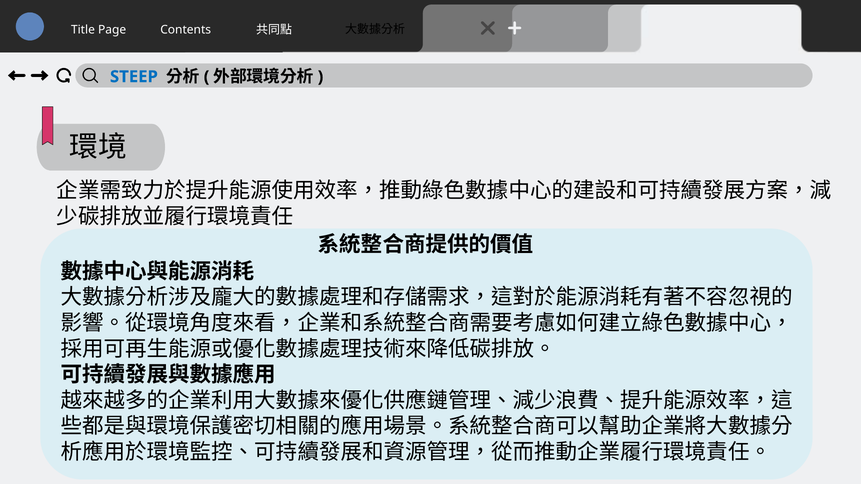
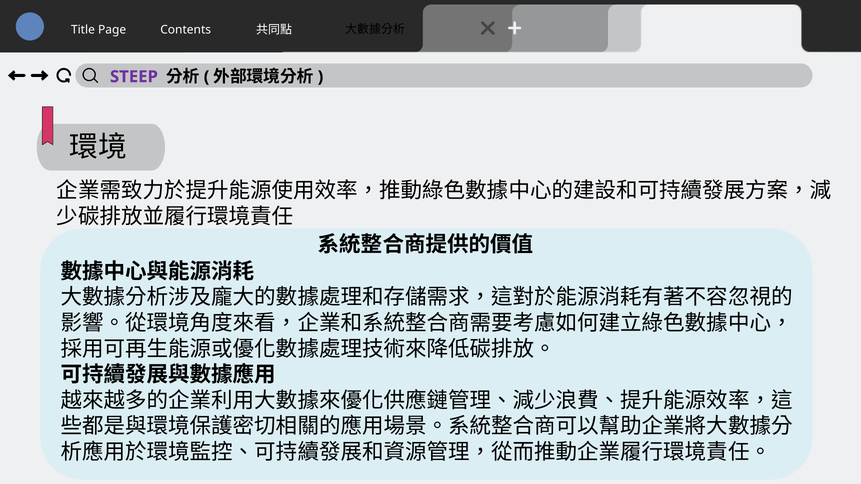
STEEP colour: blue -> purple
